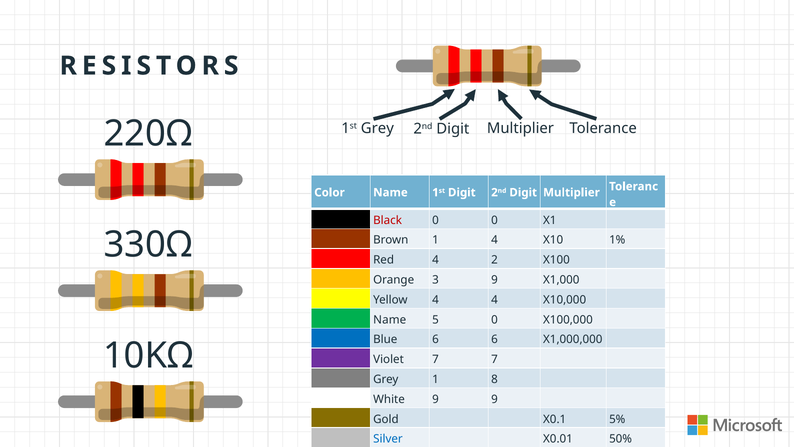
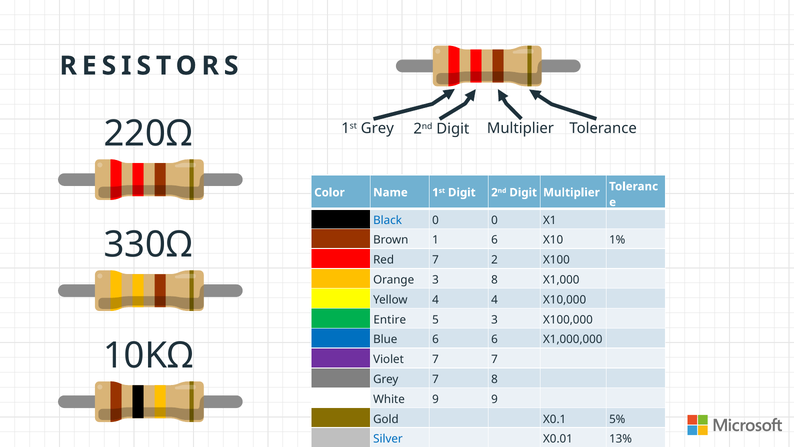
Black colour: red -> blue
1 4: 4 -> 6
Red 4: 4 -> 7
3 9: 9 -> 8
Name at (390, 319): Name -> Entire
5 0: 0 -> 3
Grey 1: 1 -> 7
50%: 50% -> 13%
